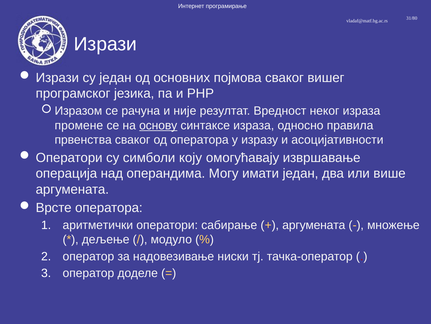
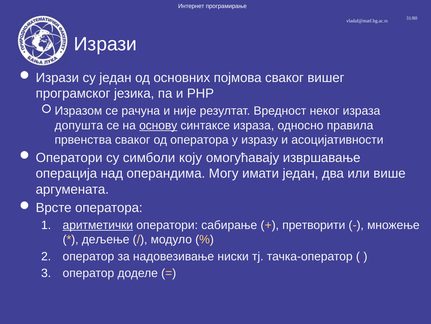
промене: промене -> допушта
аритметички underline: none -> present
аргумената at (314, 225): аргумената -> претворити
